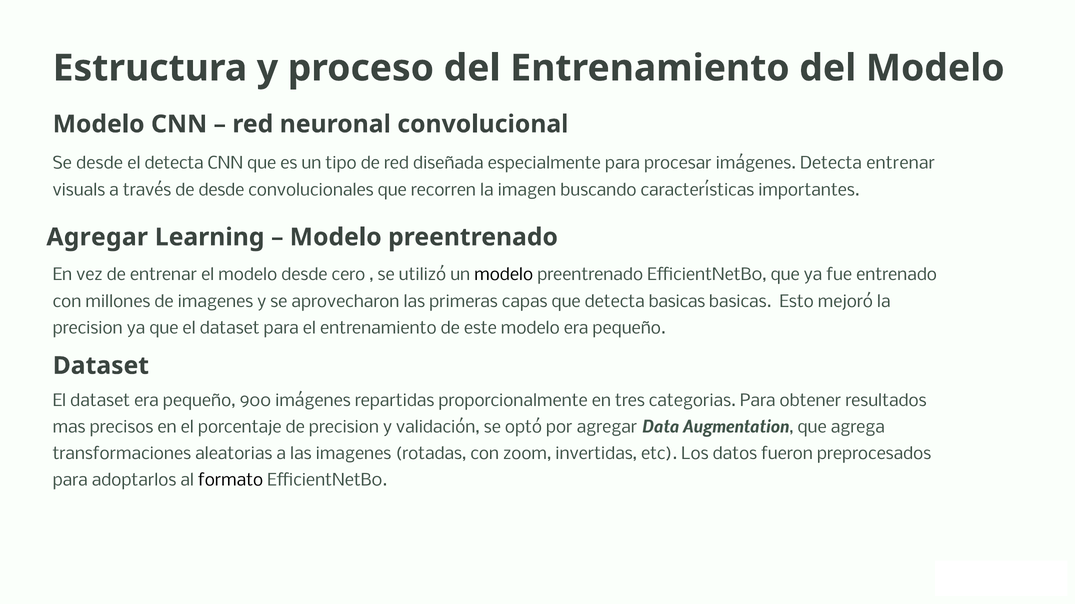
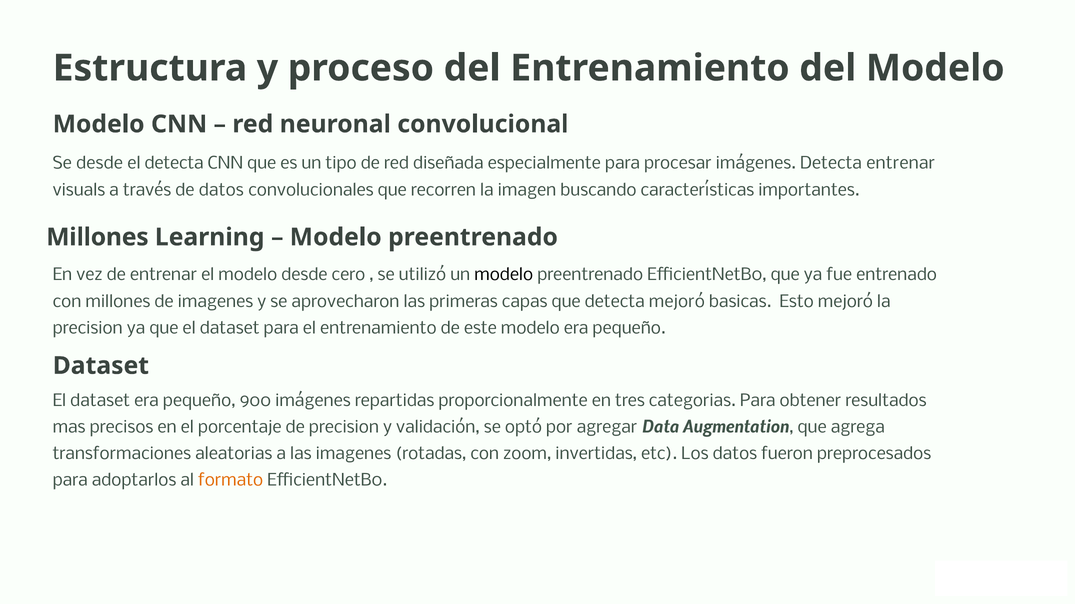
de desde: desde -> datos
Agregar at (97, 237): Agregar -> Millones
detecta basicas: basicas -> mejoró
formato colour: black -> orange
